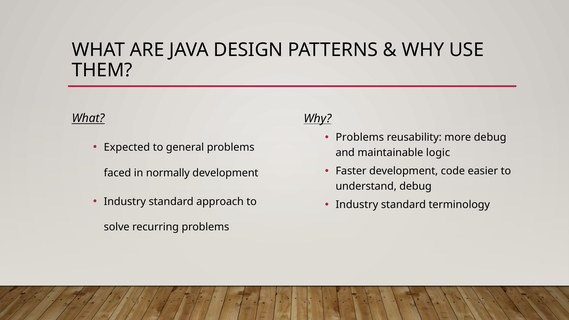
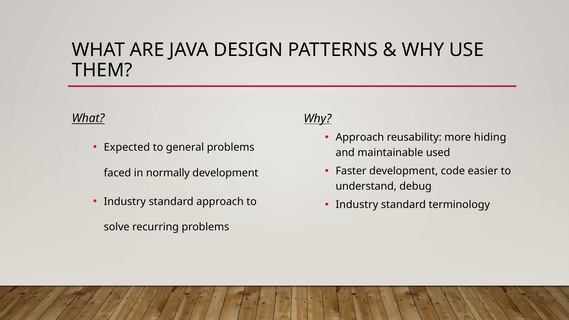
Problems at (360, 137): Problems -> Approach
more debug: debug -> hiding
logic: logic -> used
